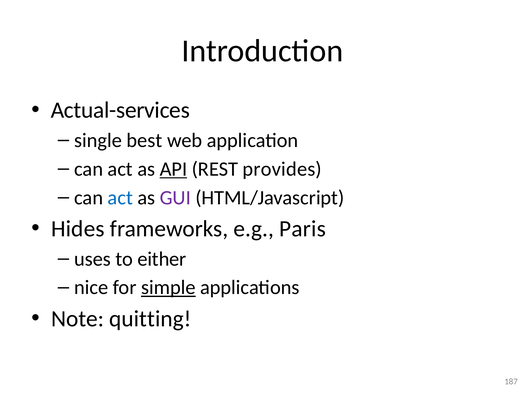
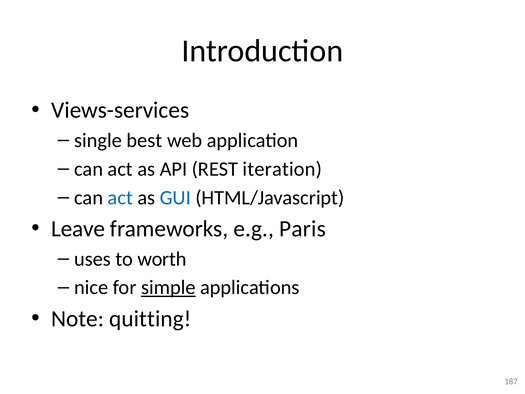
Actual-services: Actual-services -> Views-services
API underline: present -> none
provides: provides -> iteration
GUI colour: purple -> blue
Hides: Hides -> Leave
either: either -> worth
